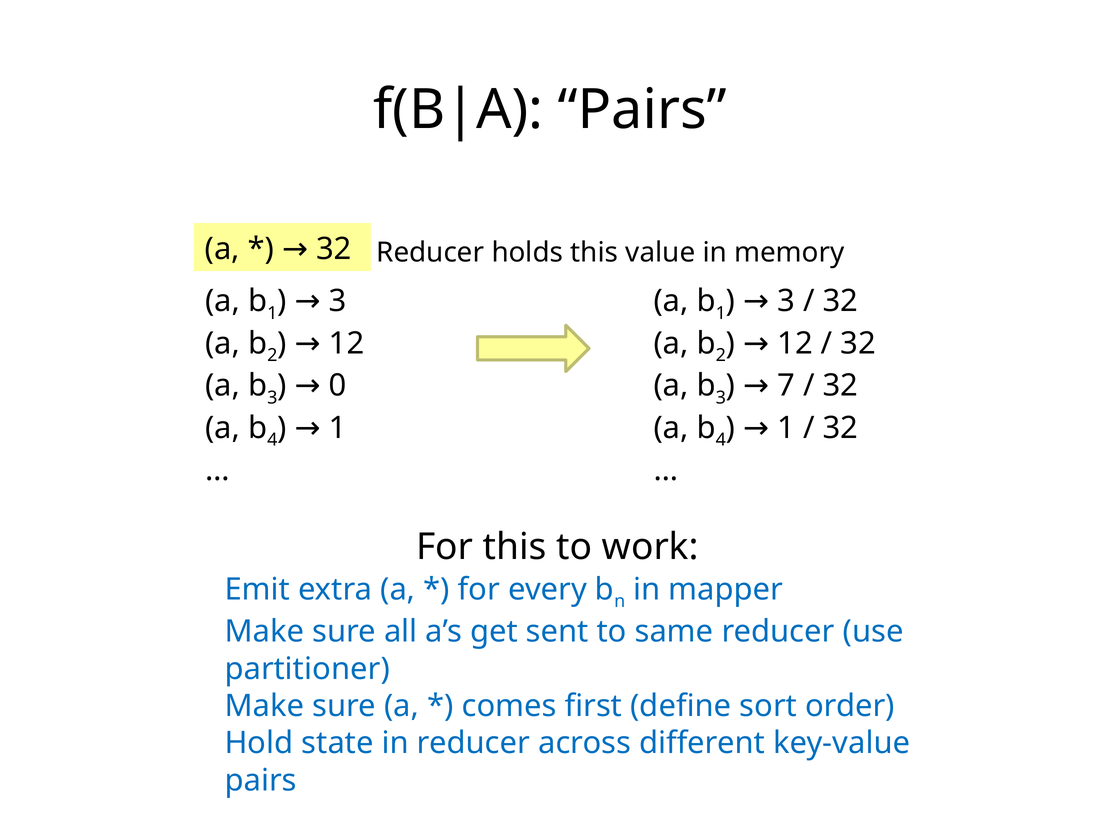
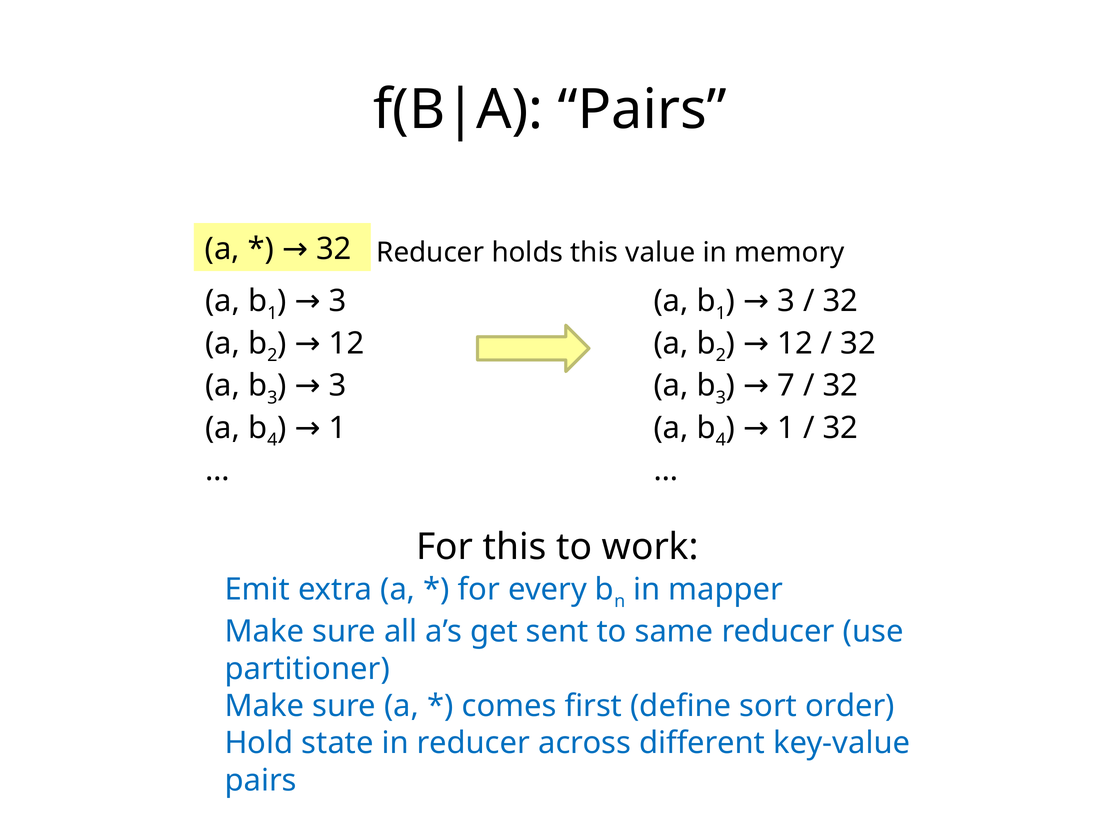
0 at (338, 386): 0 -> 3
